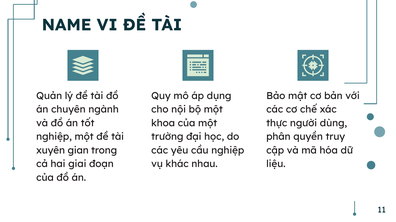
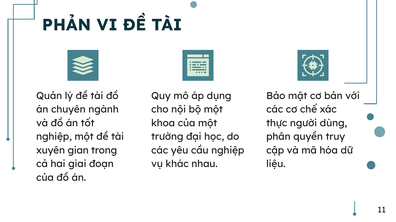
NAME: NAME -> PHẢN
